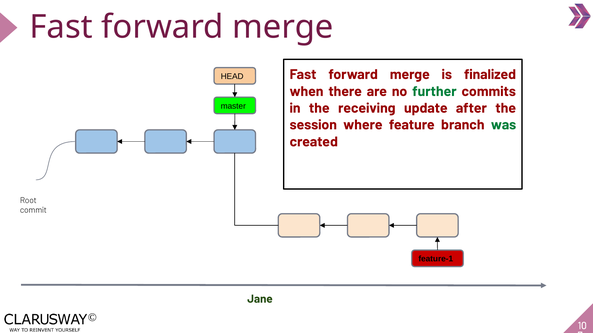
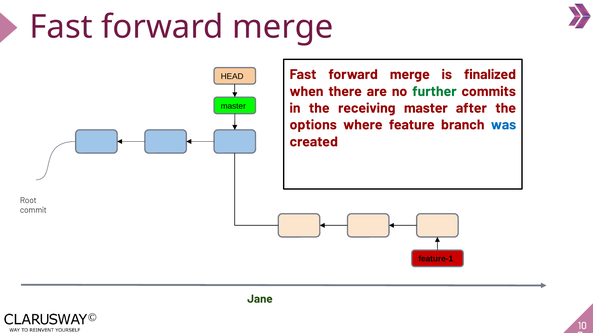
receiving update: update -> master
session: session -> options
was colour: green -> blue
